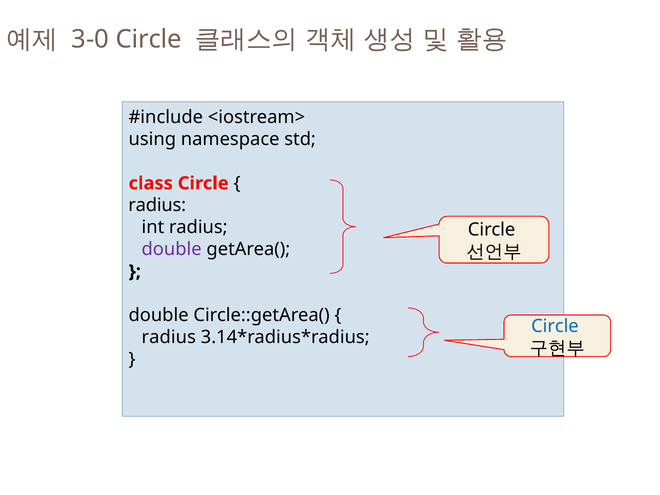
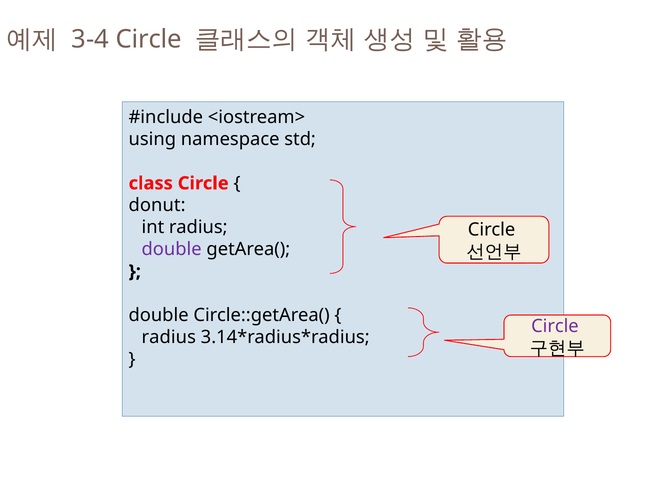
3-0: 3-0 -> 3-4
radius at (157, 205): radius -> donut
Circle at (555, 326) colour: blue -> purple
